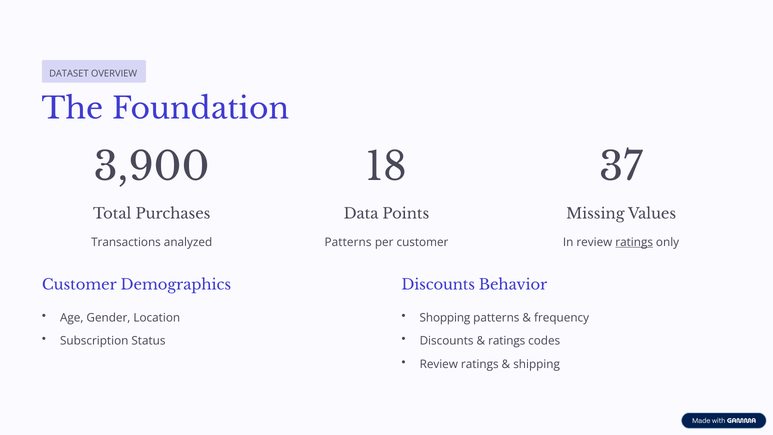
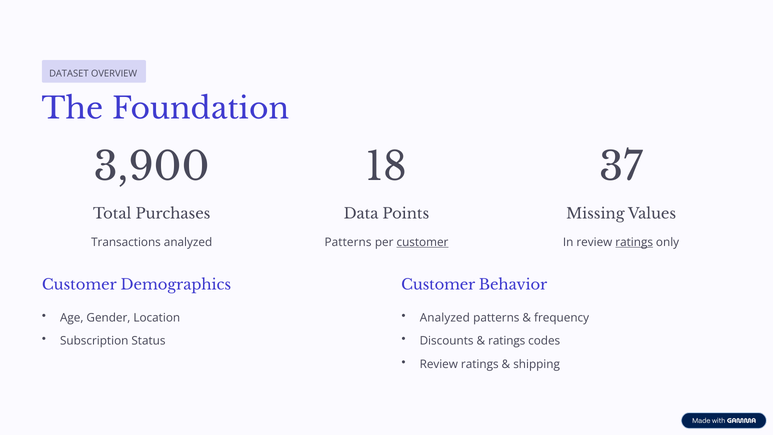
customer at (422, 242) underline: none -> present
Discounts at (438, 285): Discounts -> Customer
Shopping at (445, 318): Shopping -> Analyzed
